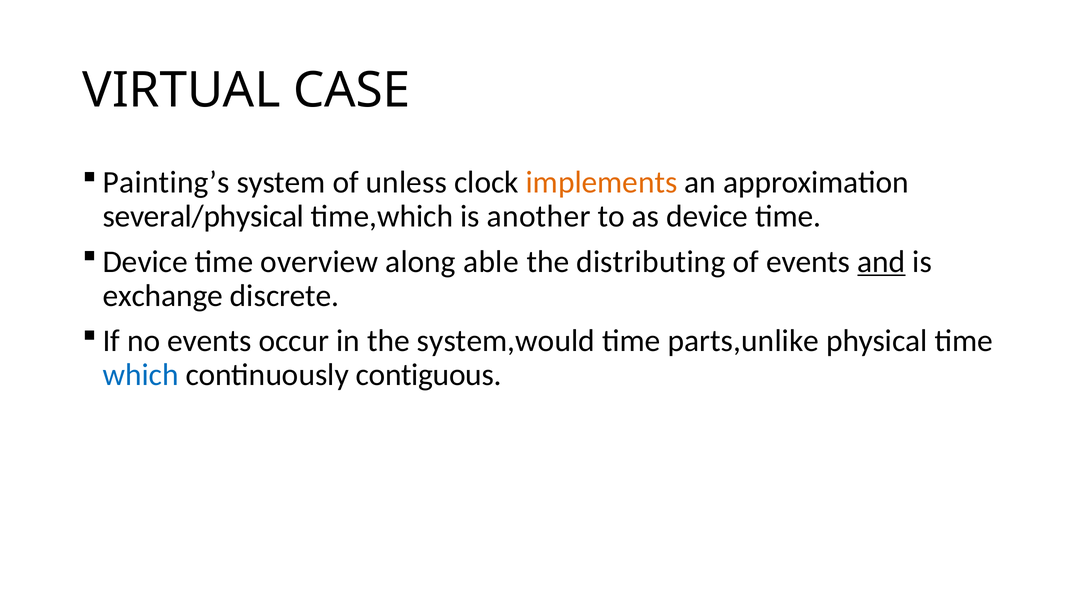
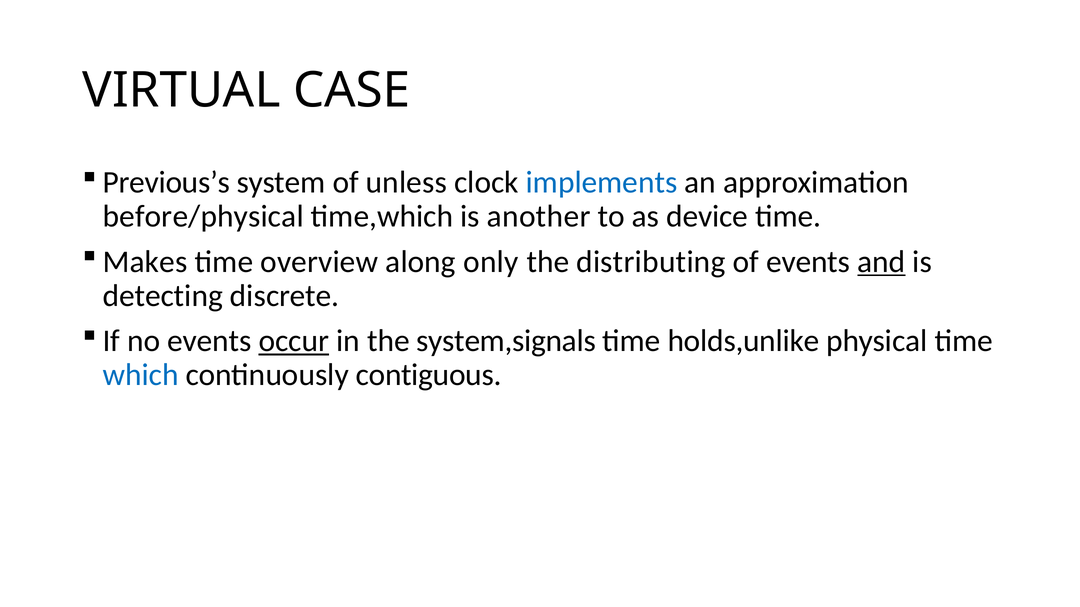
Painting’s: Painting’s -> Previous’s
implements colour: orange -> blue
several/physical: several/physical -> before/physical
Device at (145, 262): Device -> Makes
able: able -> only
exchange: exchange -> detecting
occur underline: none -> present
system,would: system,would -> system,signals
parts,unlike: parts,unlike -> holds,unlike
